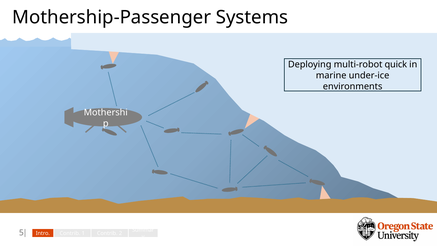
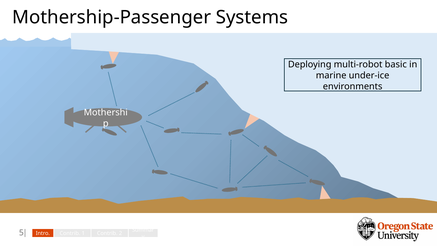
quick: quick -> basic
